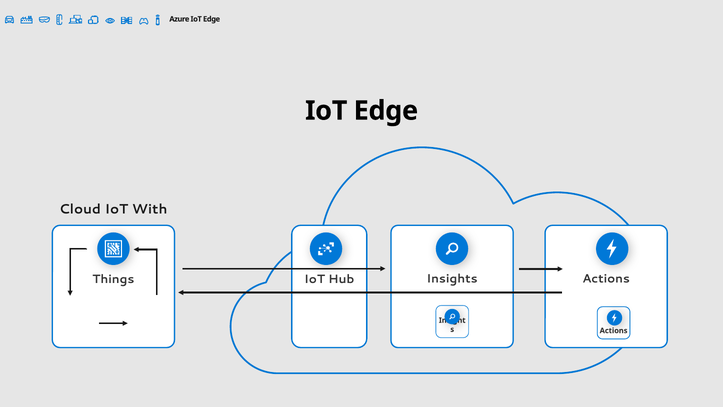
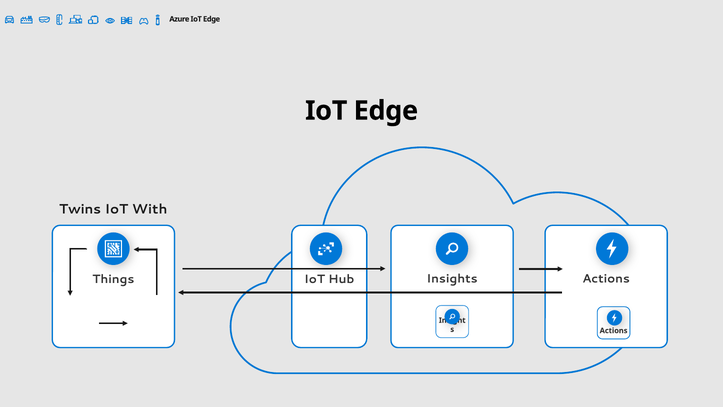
Cloud: Cloud -> Twins
